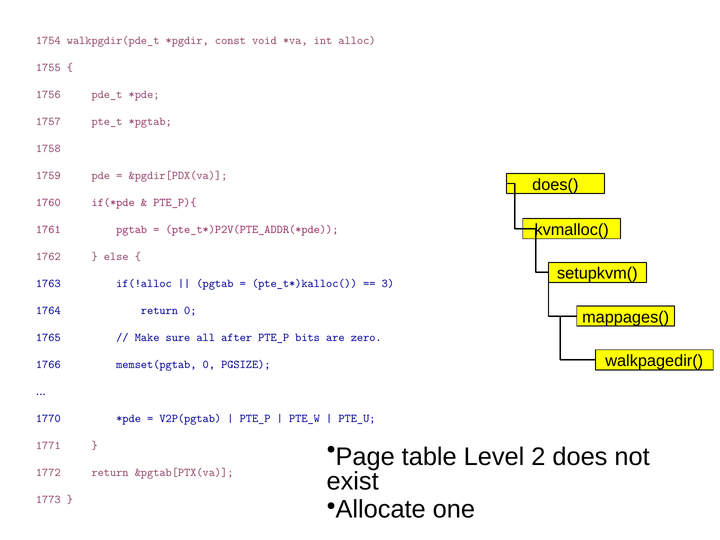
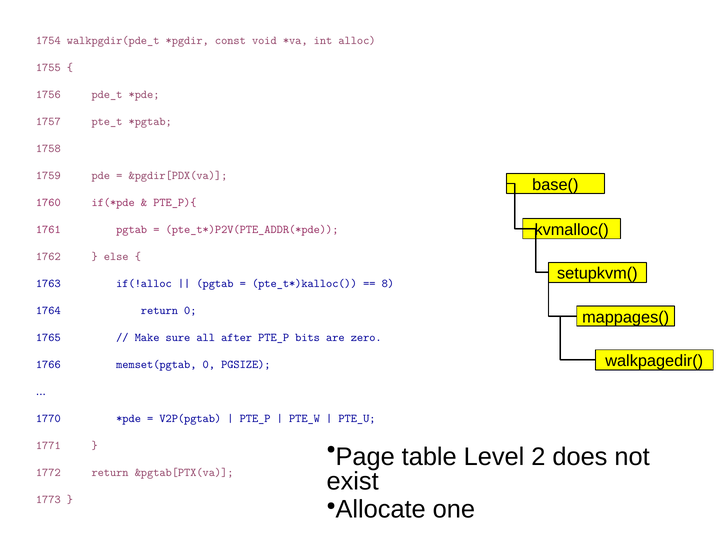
does(: does( -> base(
3: 3 -> 8
